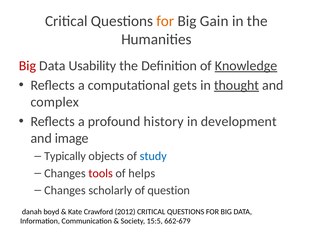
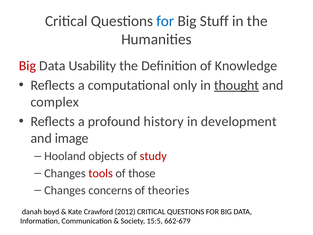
for at (165, 21) colour: orange -> blue
Gain: Gain -> Stuff
Knowledge underline: present -> none
gets: gets -> only
Typically: Typically -> Hooland
study colour: blue -> red
helps: helps -> those
scholarly: scholarly -> concerns
question: question -> theories
